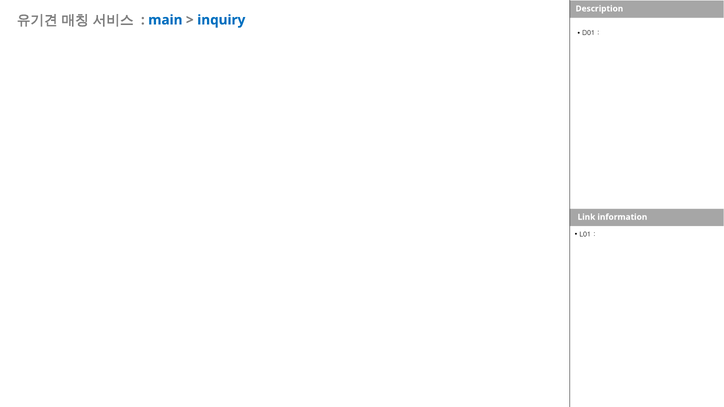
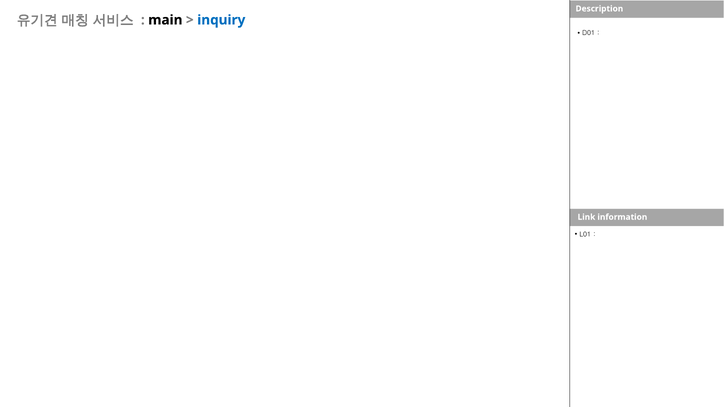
main colour: blue -> black
